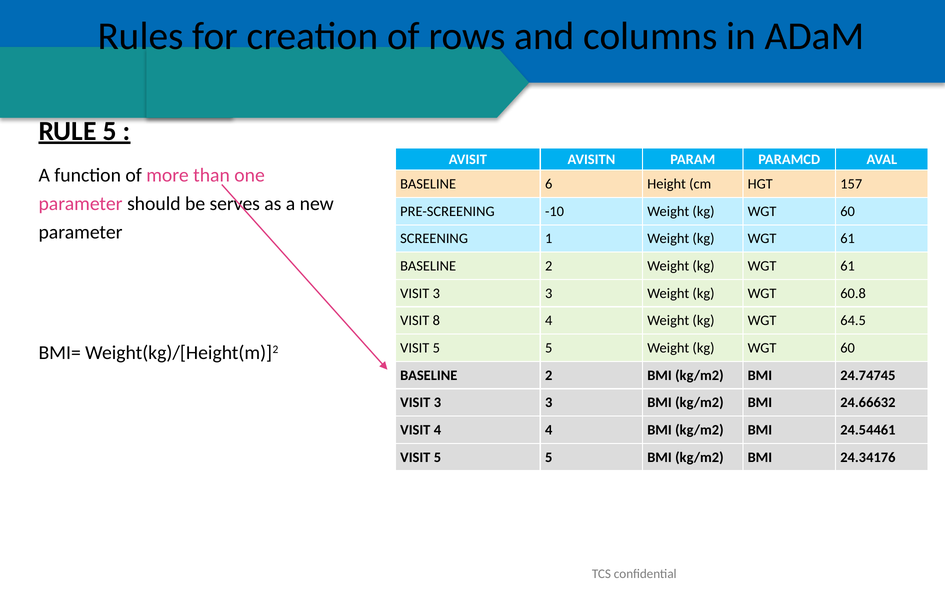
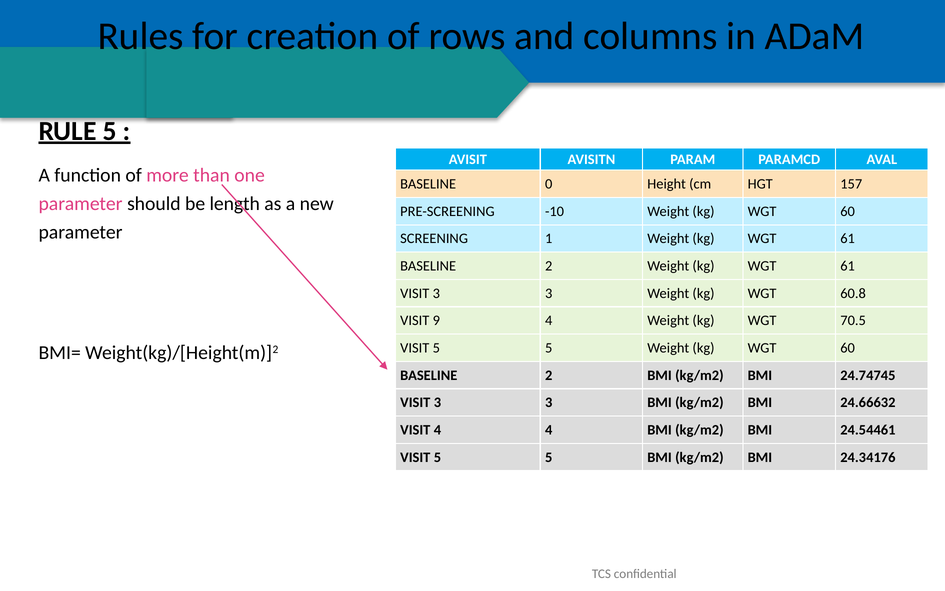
6: 6 -> 0
serves: serves -> length
8: 8 -> 9
64.5: 64.5 -> 70.5
